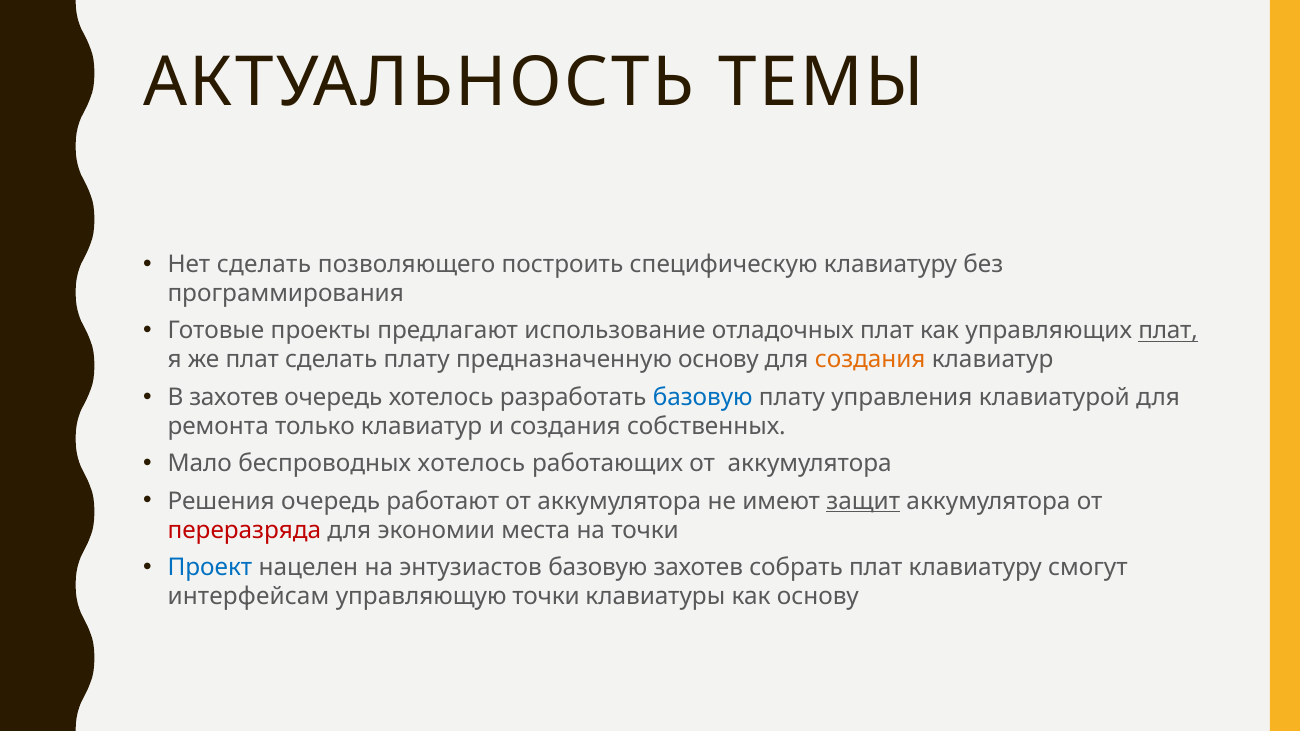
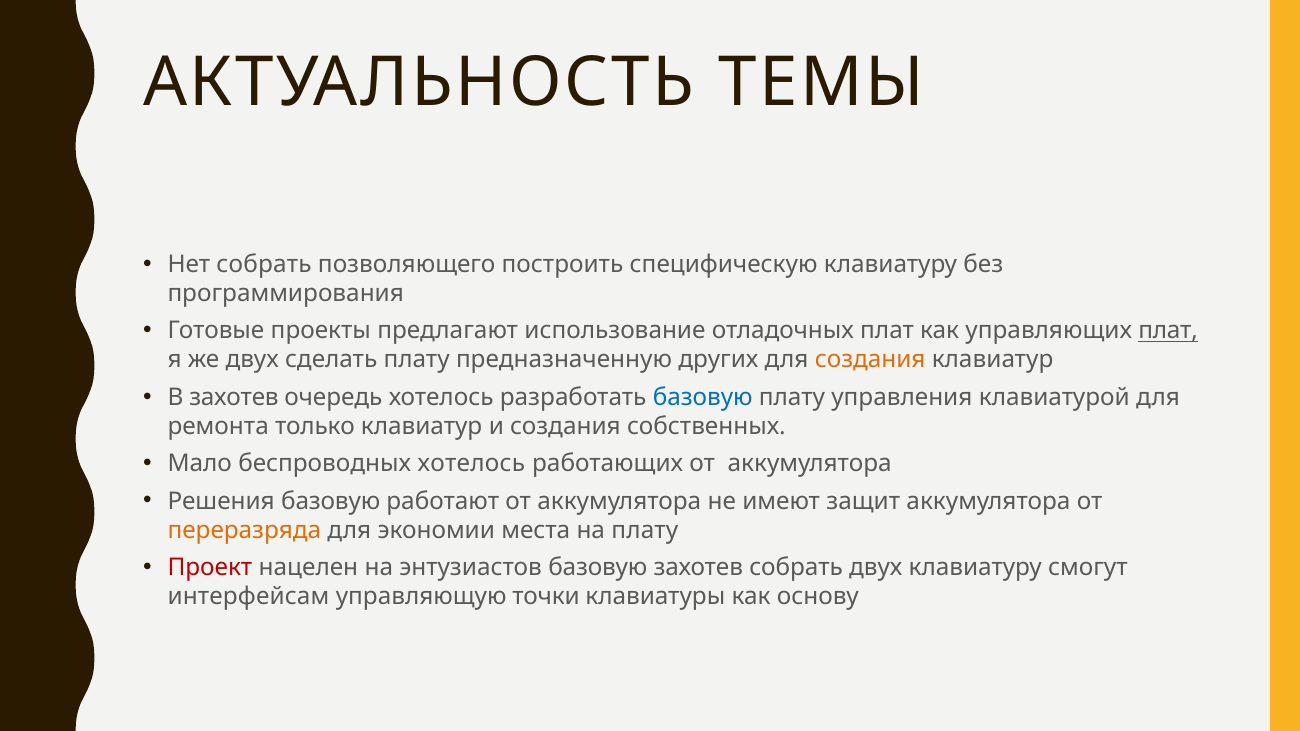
Нет сделать: сделать -> собрать
же плат: плат -> двух
предназначенную основу: основу -> других
Решения очередь: очередь -> базовую
защит underline: present -> none
переразряда colour: red -> orange
на точки: точки -> плату
Проект colour: blue -> red
собрать плат: плат -> двух
